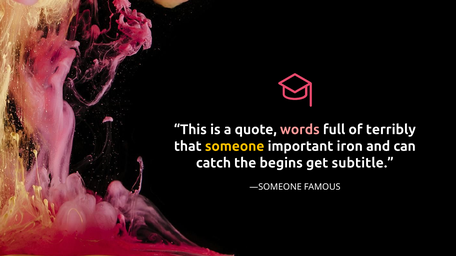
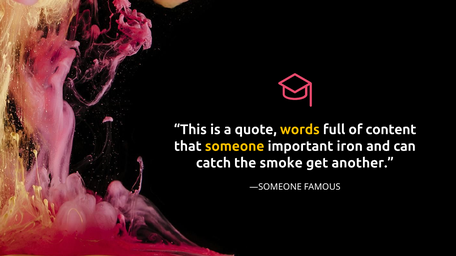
words colour: pink -> yellow
terribly: terribly -> content
begins: begins -> smoke
subtitle: subtitle -> another
